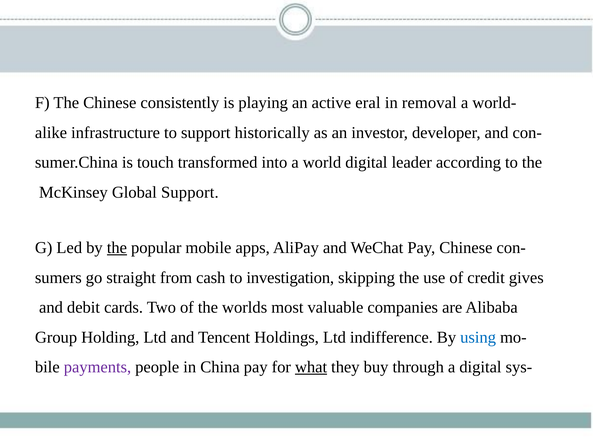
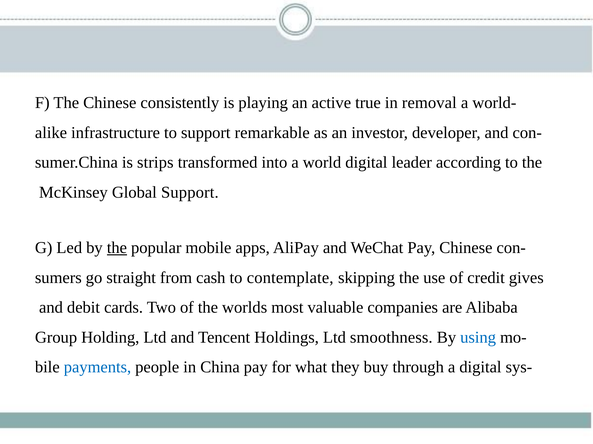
eral: eral -> true
historically: historically -> remarkable
touch: touch -> strips
investigation: investigation -> contemplate
indifference: indifference -> smoothness
payments colour: purple -> blue
what underline: present -> none
